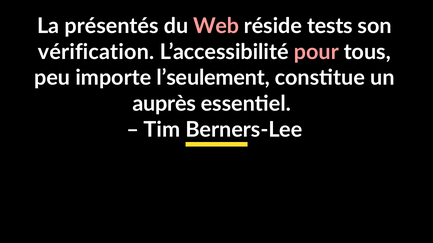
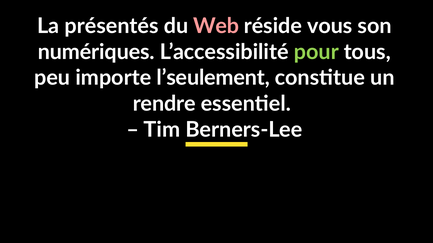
tests: tests -> vous
vérification: vérification -> numériques
pour colour: pink -> light green
auprès: auprès -> rendre
